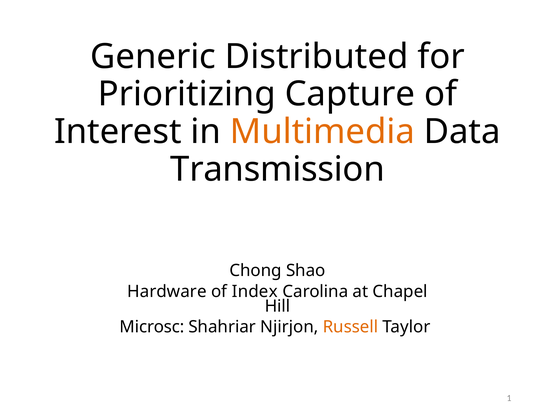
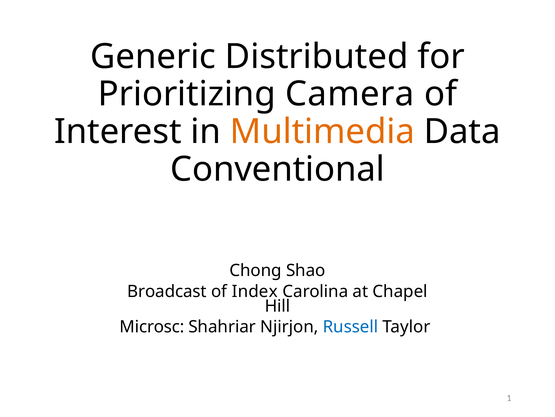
Capture: Capture -> Camera
Transmission: Transmission -> Conventional
Hardware: Hardware -> Broadcast
Russell colour: orange -> blue
